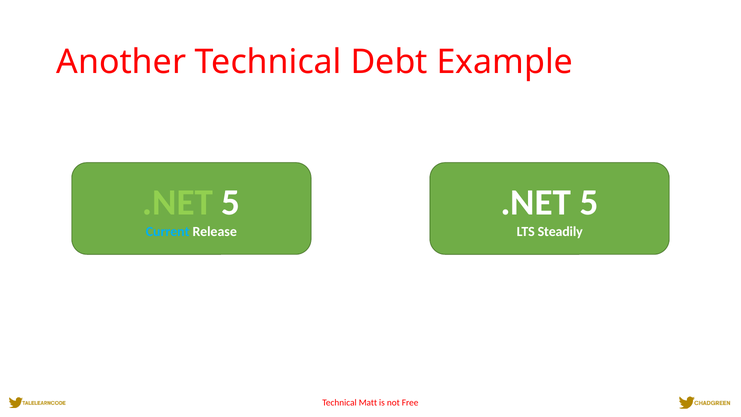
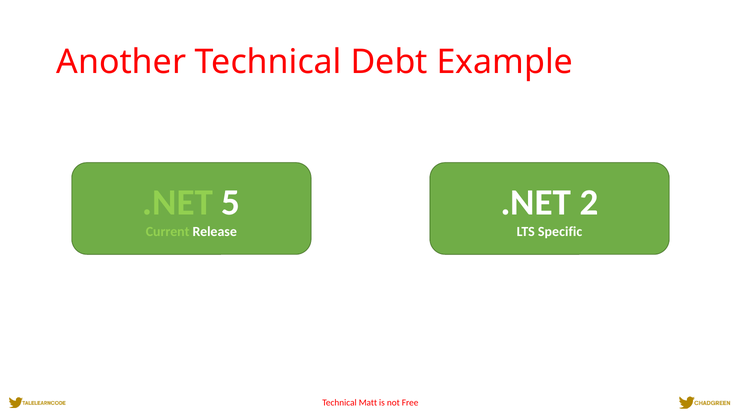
5 at (589, 203): 5 -> 2
Current colour: light blue -> light green
Steadily: Steadily -> Specific
